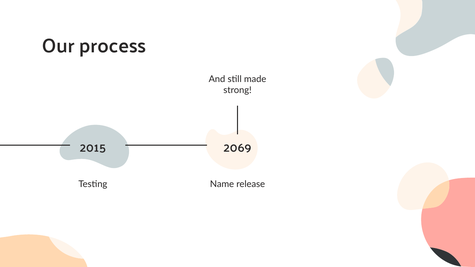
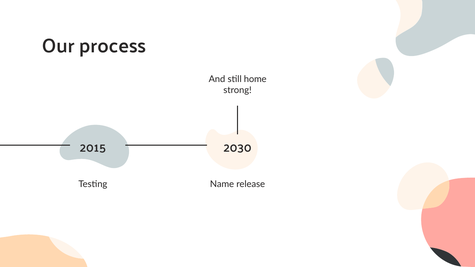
made: made -> home
2069: 2069 -> 2030
